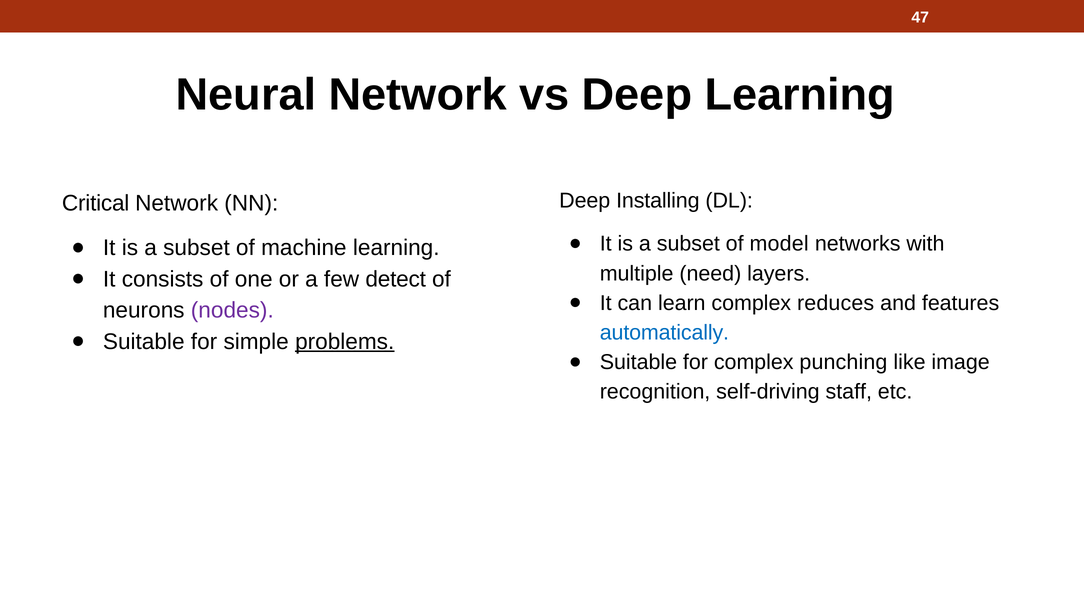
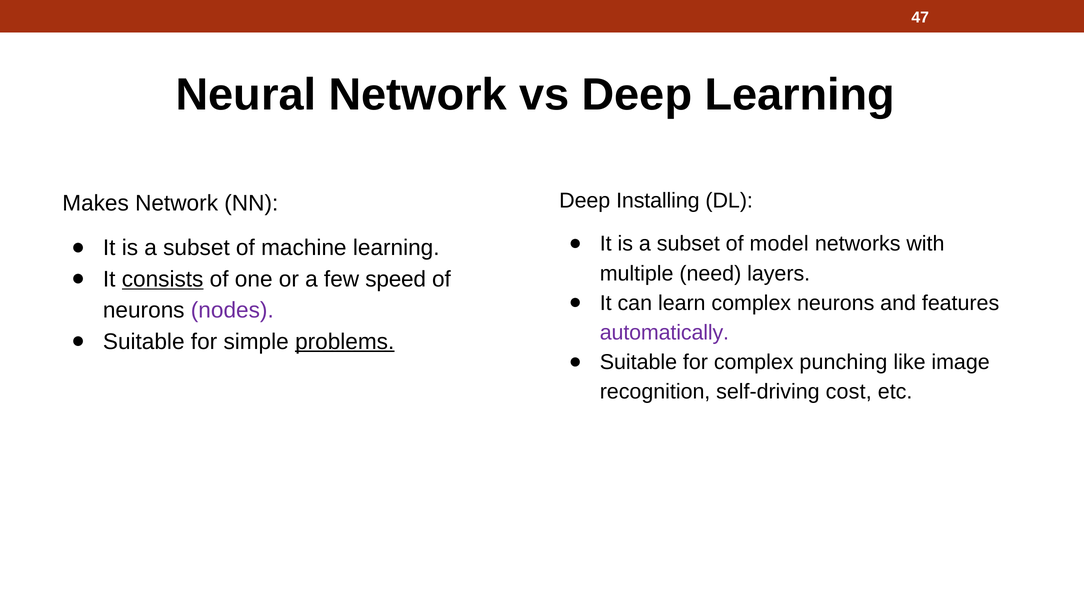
Critical: Critical -> Makes
consists underline: none -> present
detect: detect -> speed
complex reduces: reduces -> neurons
automatically colour: blue -> purple
staff: staff -> cost
